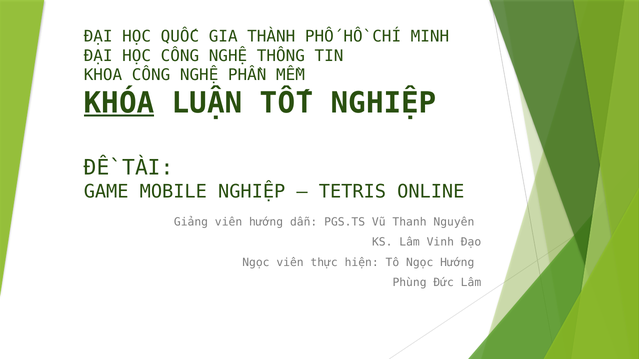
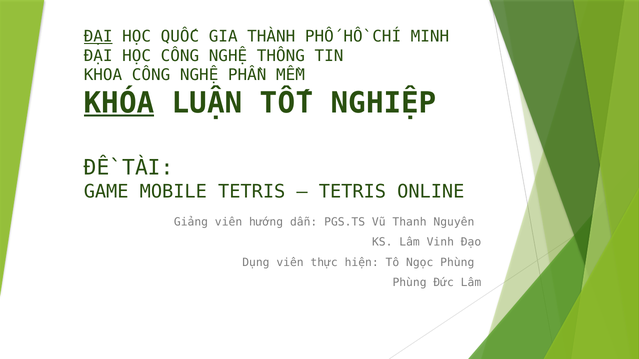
ĐẠI at (98, 37) underline: none -> present
MOBILE NGHIỆP: NGHIỆP -> TETRIS
Ngọc at (256, 263): Ngọc -> Dụng
Ngọc Hướng: Hướng -> Phùng
